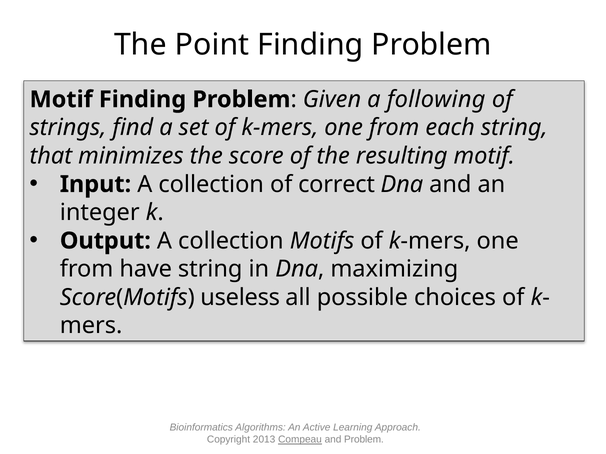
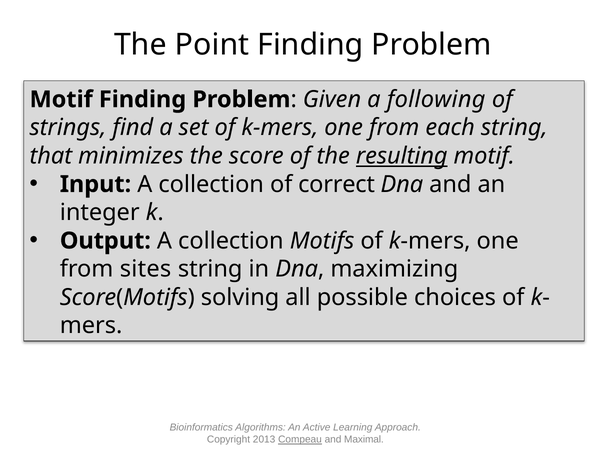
resulting underline: none -> present
have: have -> sites
useless: useless -> solving
and Problem: Problem -> Maximal
